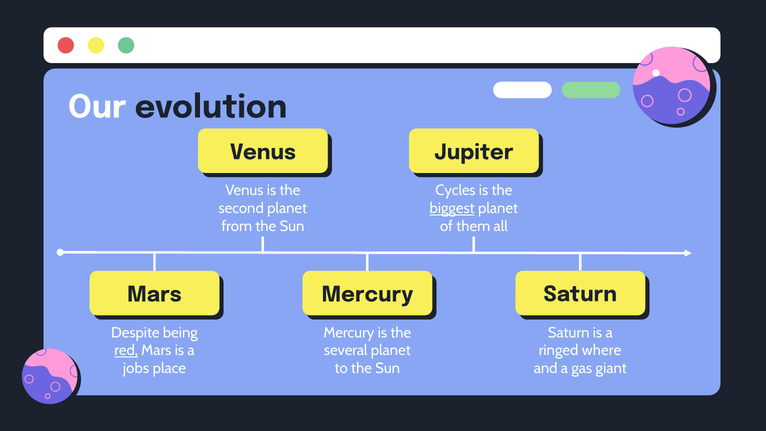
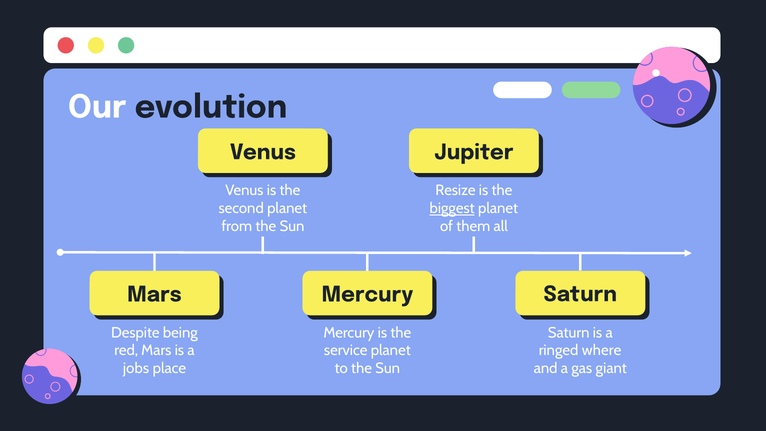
Cycles: Cycles -> Resize
red underline: present -> none
several: several -> service
